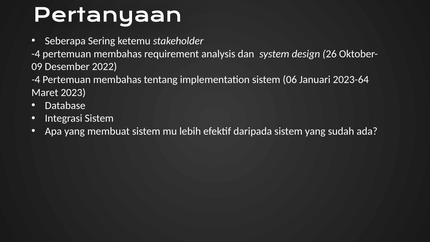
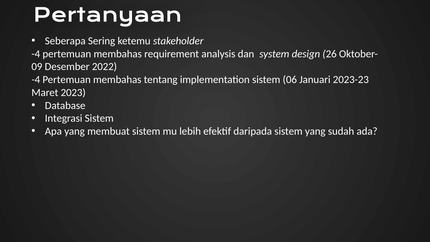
2023-64: 2023-64 -> 2023-23
